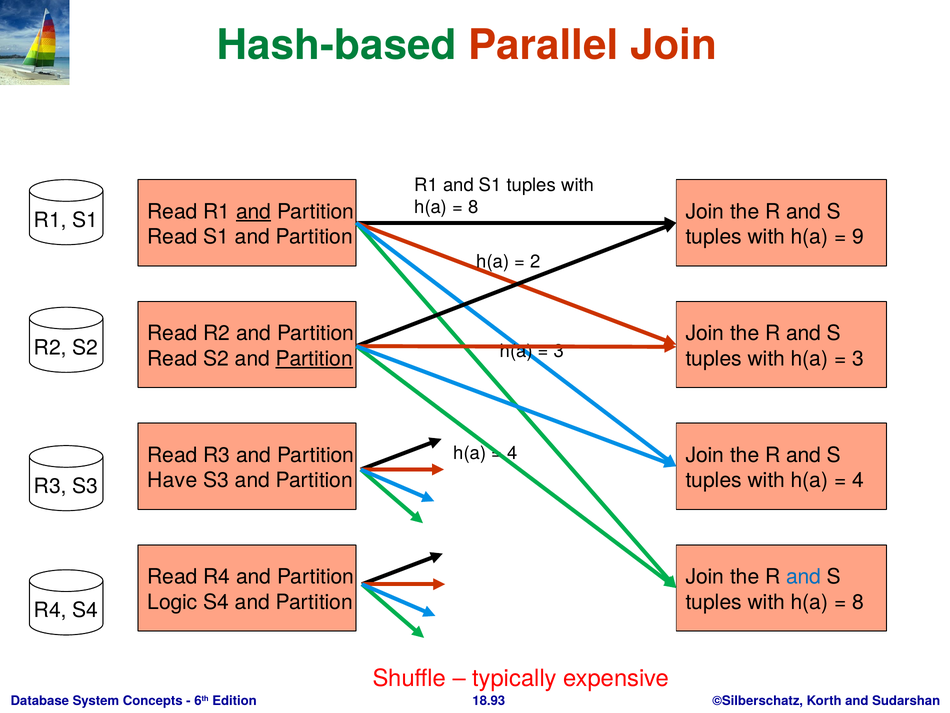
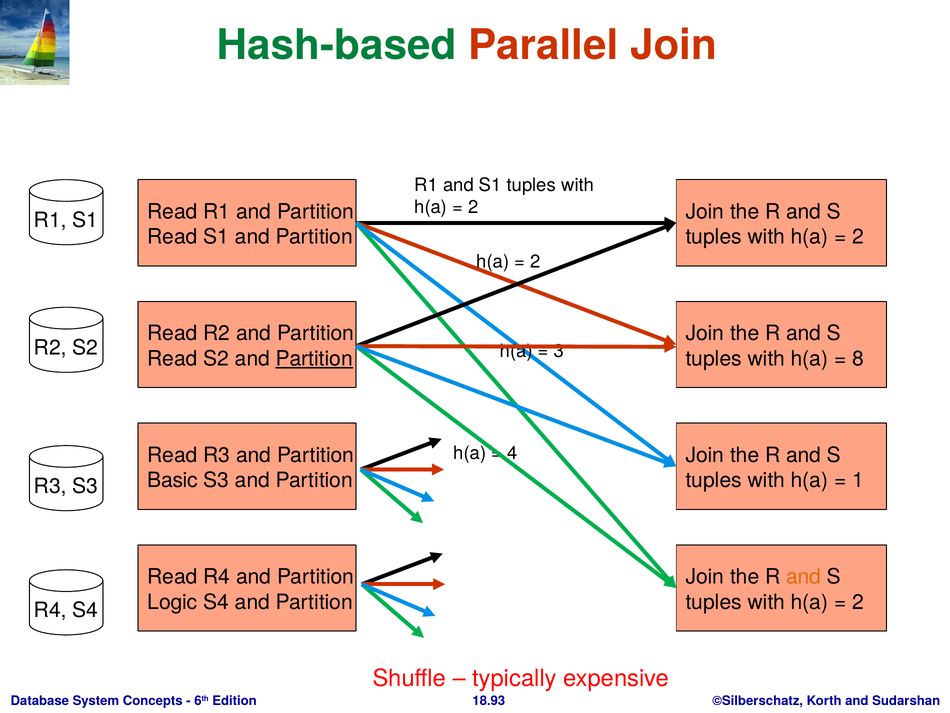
8 at (473, 207): 8 -> 2
and at (254, 211) underline: present -> none
9 at (858, 237): 9 -> 2
3 at (858, 358): 3 -> 8
Have: Have -> Basic
4 at (858, 480): 4 -> 1
and at (804, 576) colour: blue -> orange
8 at (858, 602): 8 -> 2
